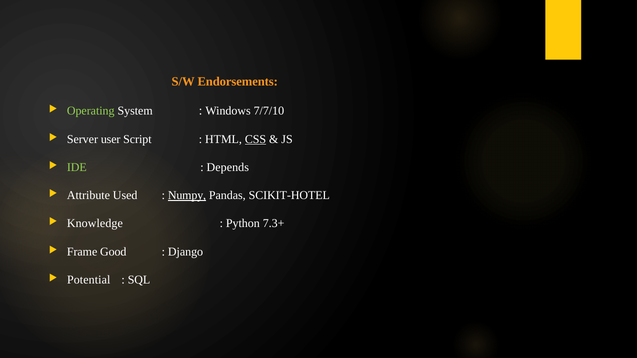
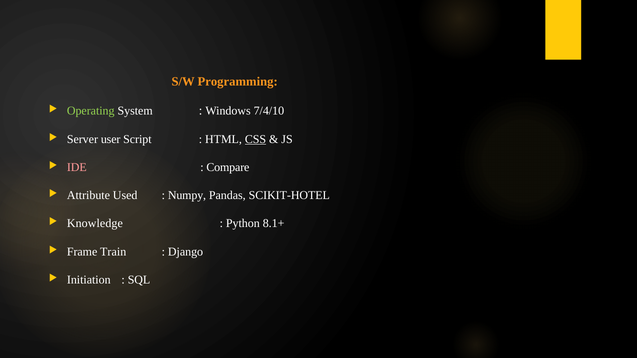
Endorsements: Endorsements -> Programming
7/7/10: 7/7/10 -> 7/4/10
IDE colour: light green -> pink
Depends: Depends -> Compare
Numpy underline: present -> none
7.3+: 7.3+ -> 8.1+
Good: Good -> Train
Potential: Potential -> Initiation
